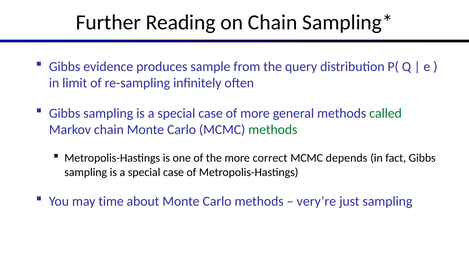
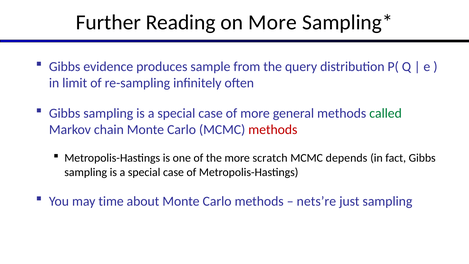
on Chain: Chain -> More
methods at (273, 130) colour: green -> red
correct: correct -> scratch
very’re: very’re -> nets’re
